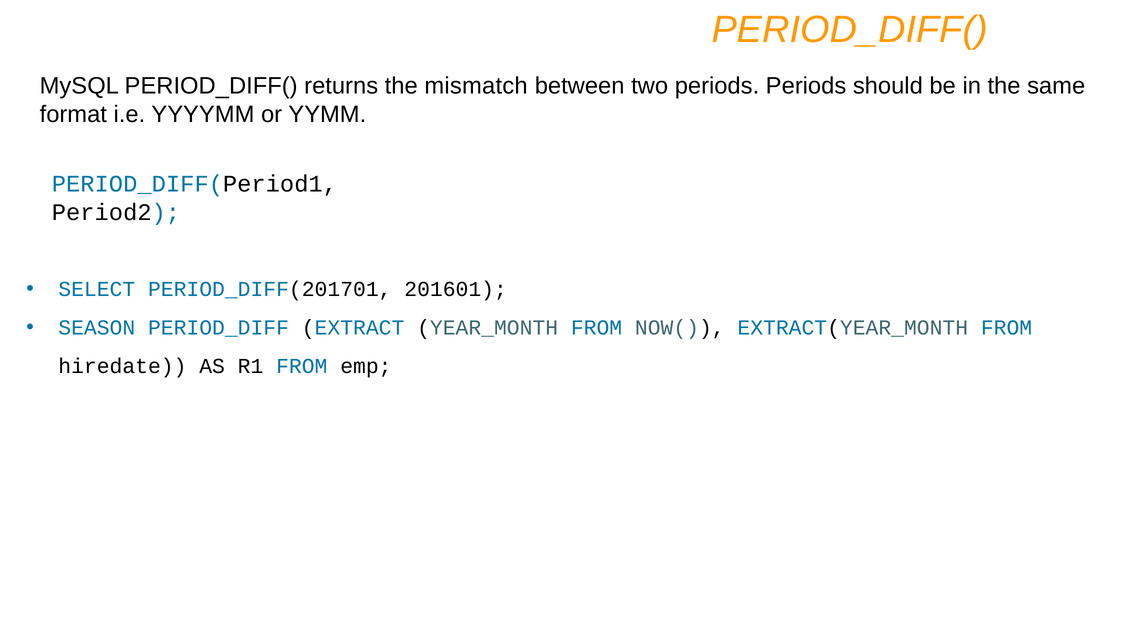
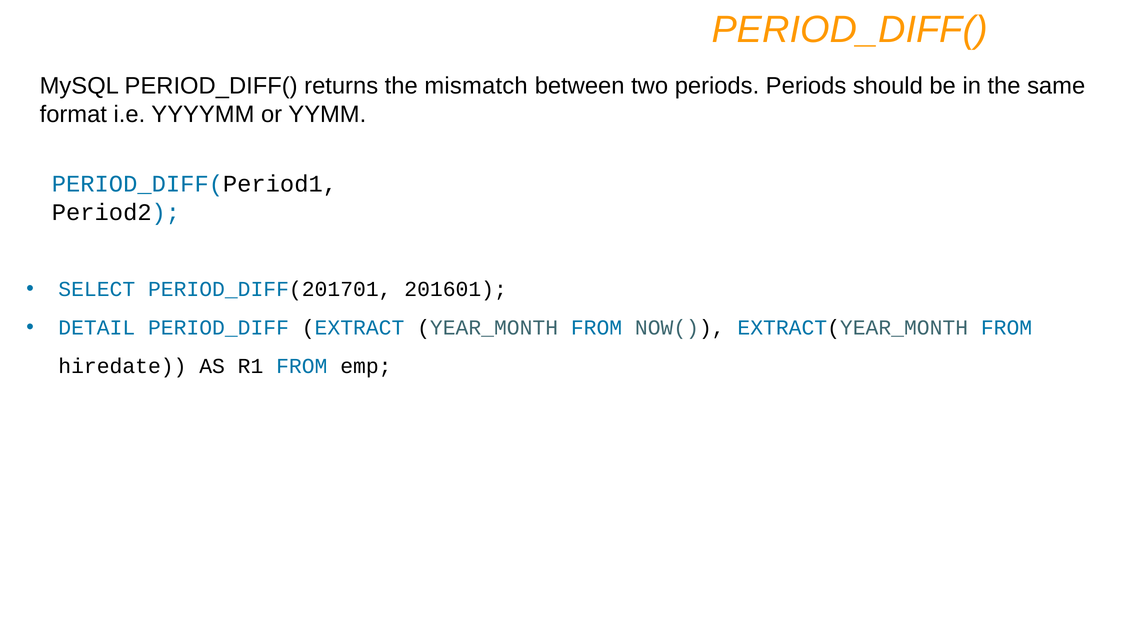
SEASON: SEASON -> DETAIL
